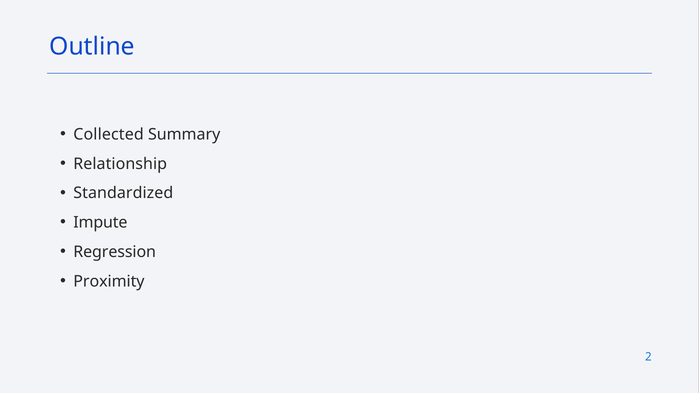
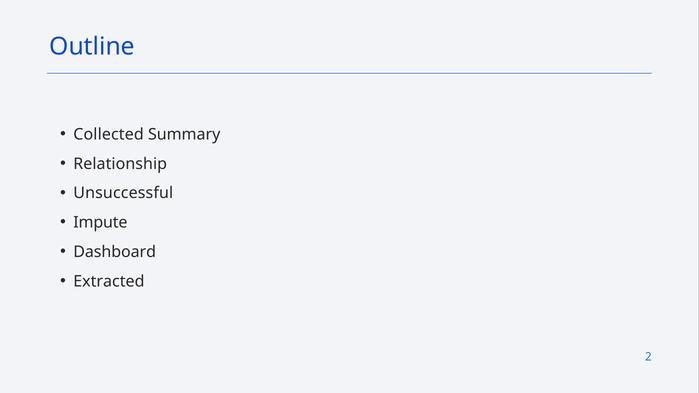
Standardized: Standardized -> Unsuccessful
Regression: Regression -> Dashboard
Proximity: Proximity -> Extracted
